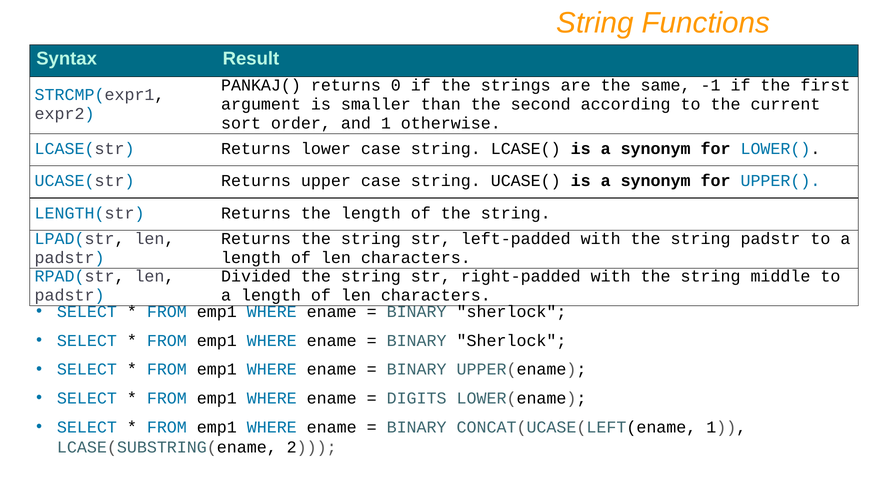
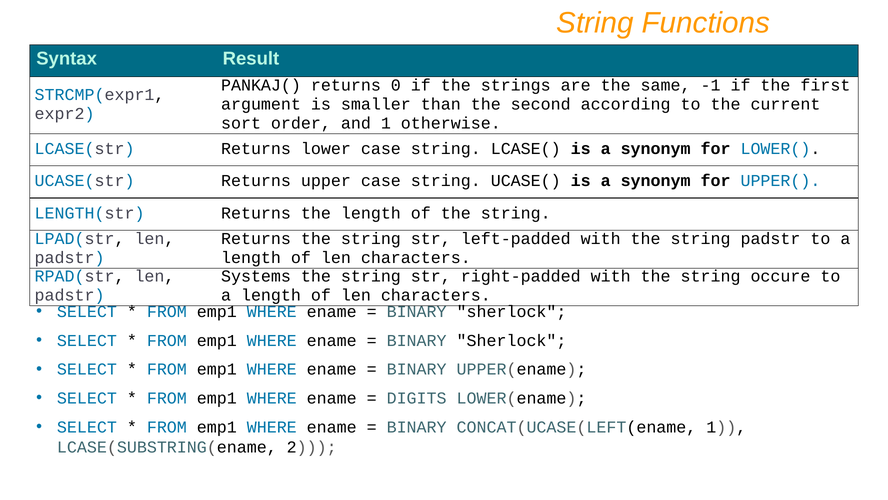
Divided: Divided -> Systems
middle: middle -> occure
